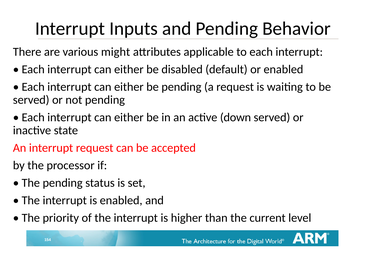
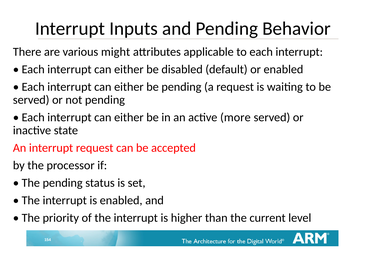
down: down -> more
